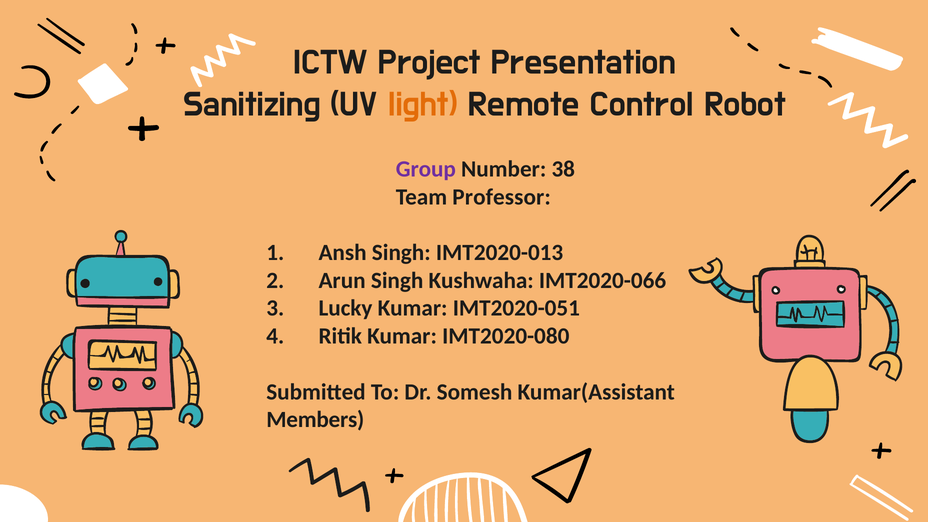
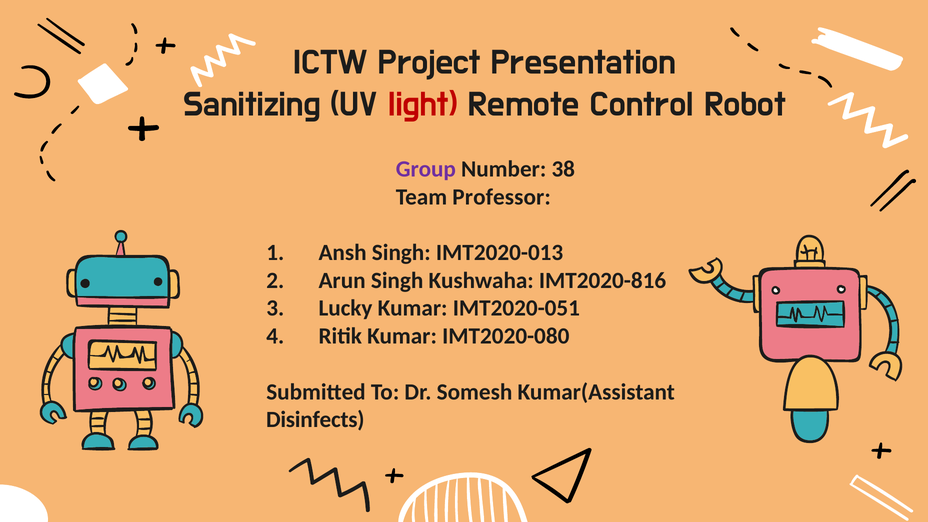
light colour: orange -> red
IMT2020-066: IMT2020-066 -> IMT2020-816
Members: Members -> Disinfects
